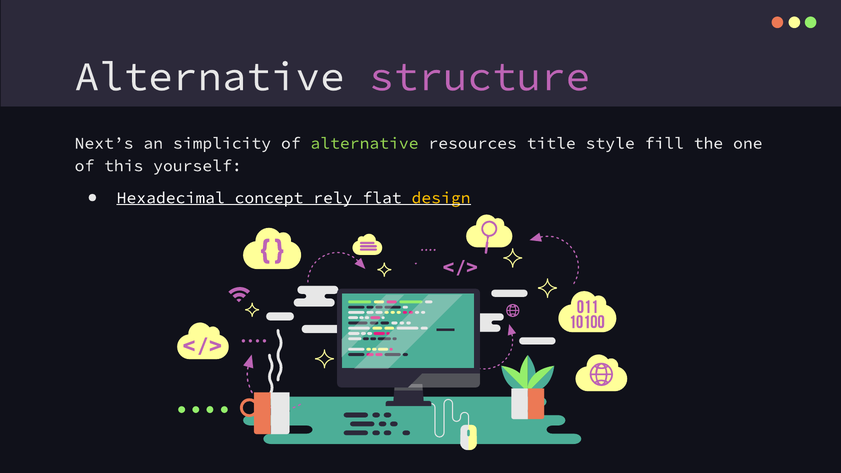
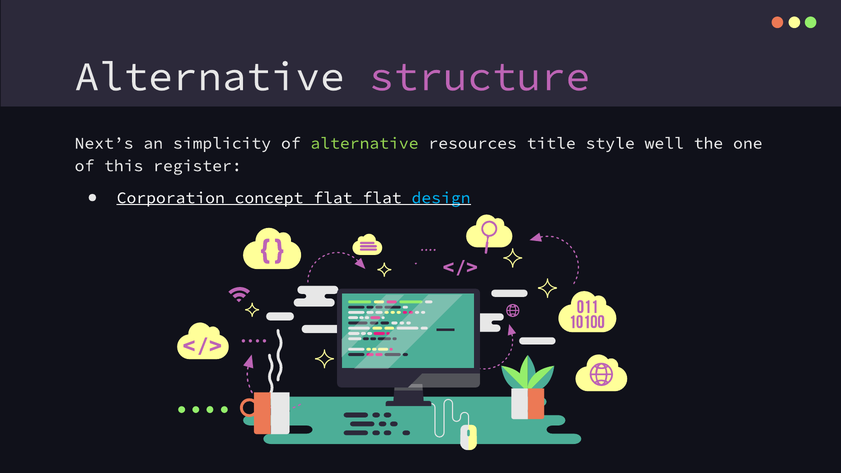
fill: fill -> well
yourself: yourself -> register
Hexadecimal: Hexadecimal -> Corporation
concept rely: rely -> flat
design colour: yellow -> light blue
